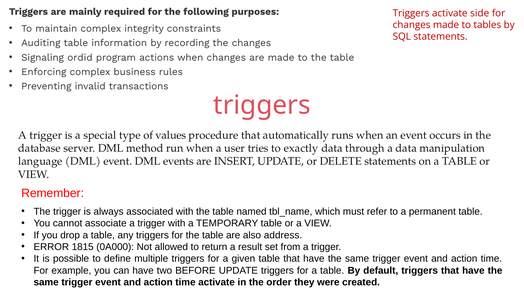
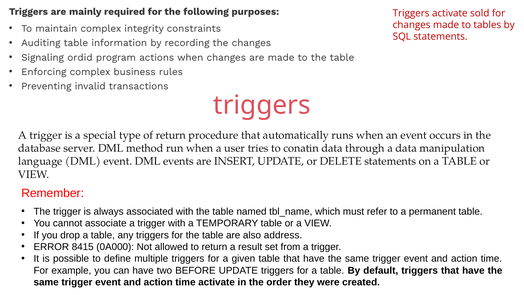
side: side -> sold
of values: values -> return
exactly: exactly -> conatin
1815: 1815 -> 8415
